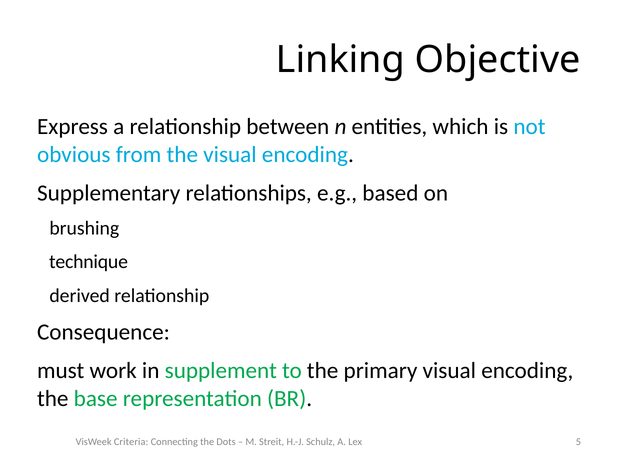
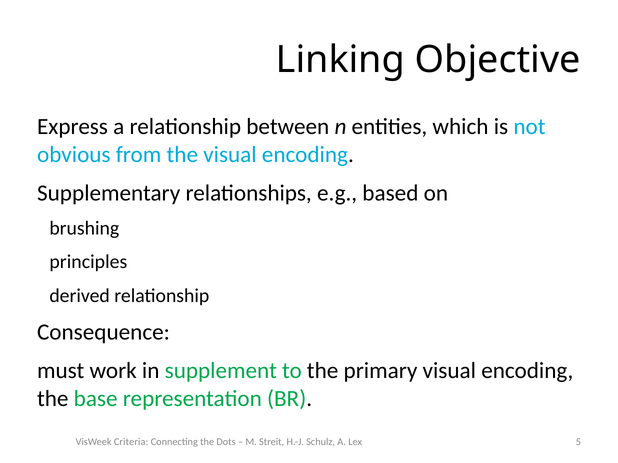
technique: technique -> principles
